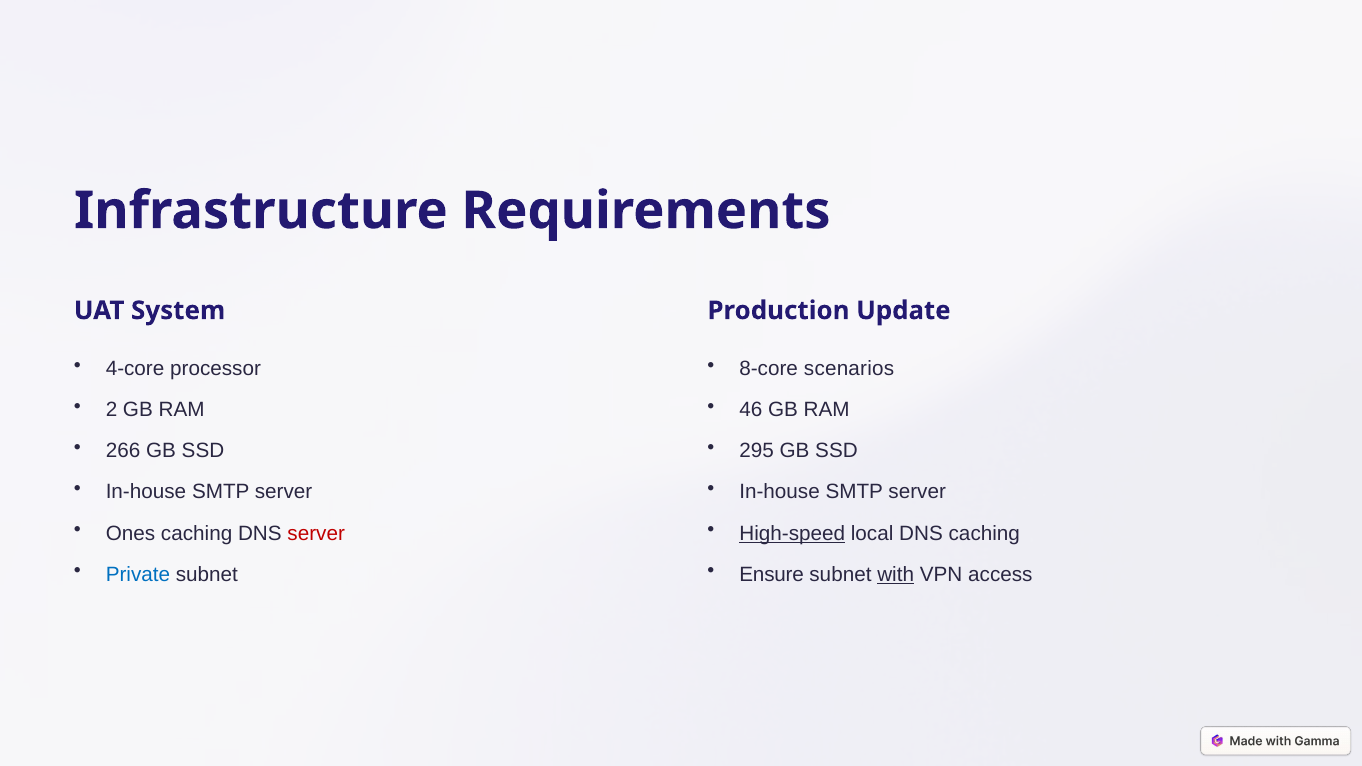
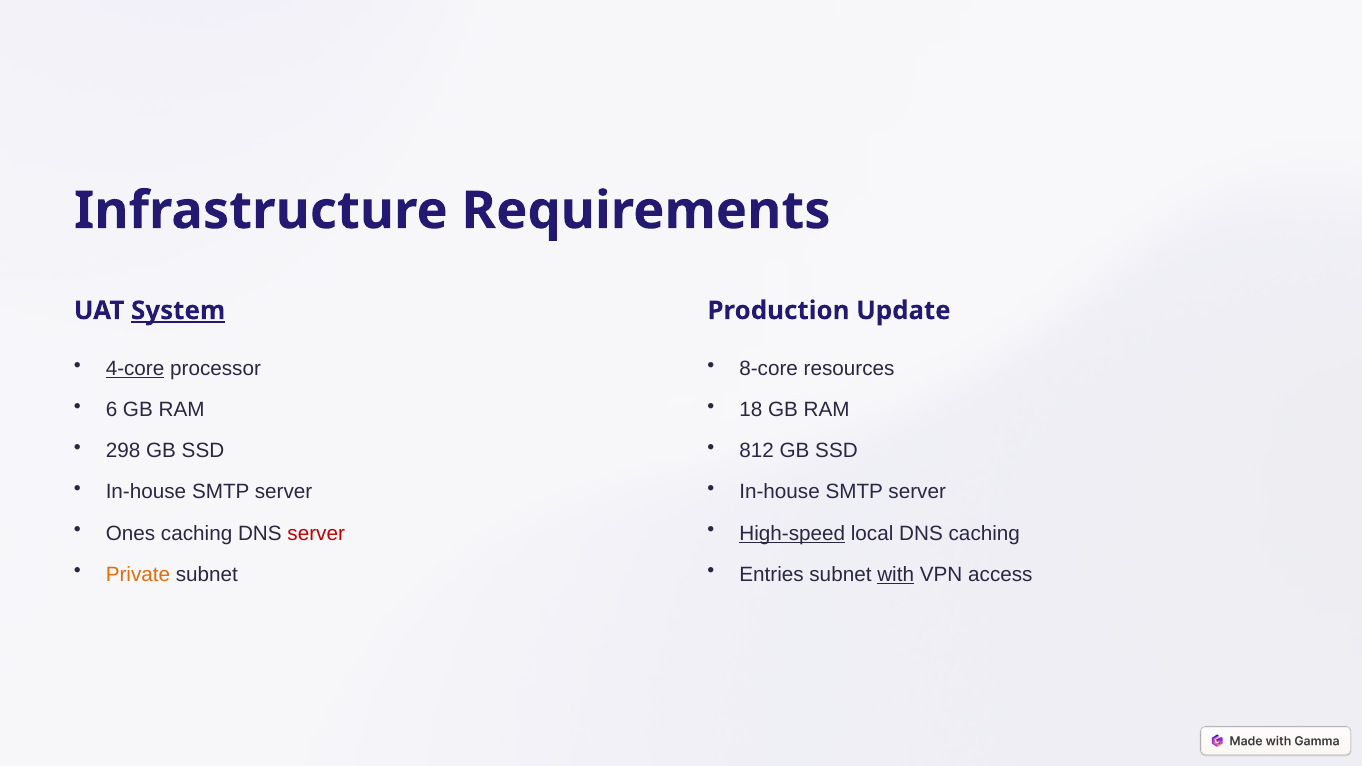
System underline: none -> present
4-core underline: none -> present
scenarios: scenarios -> resources
2: 2 -> 6
46: 46 -> 18
266: 266 -> 298
295: 295 -> 812
Private colour: blue -> orange
Ensure: Ensure -> Entries
